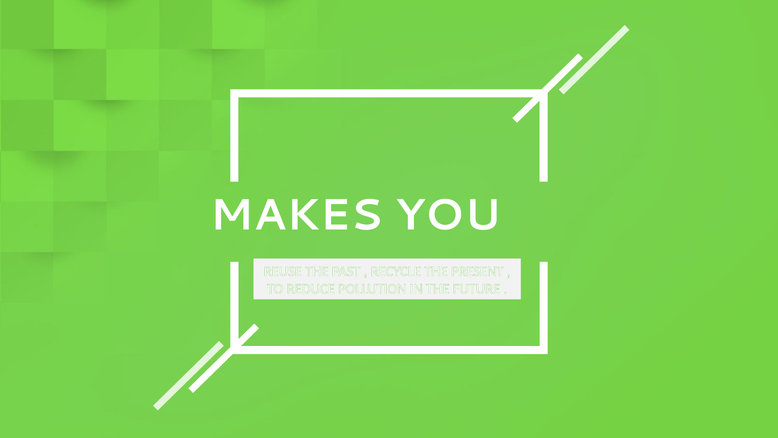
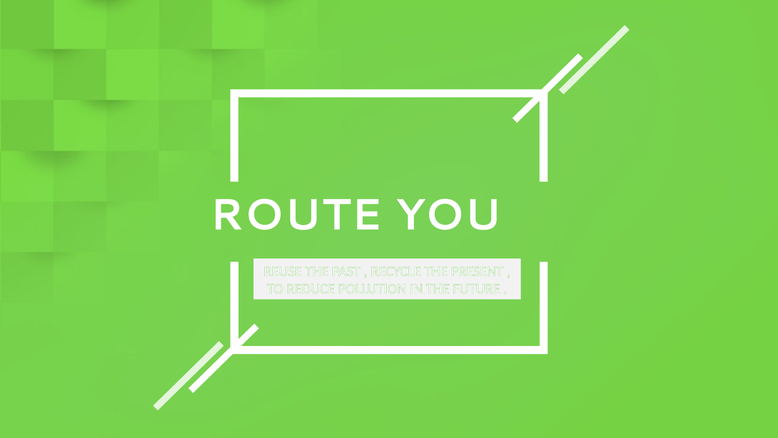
MAKES: MAKES -> ROUTE
